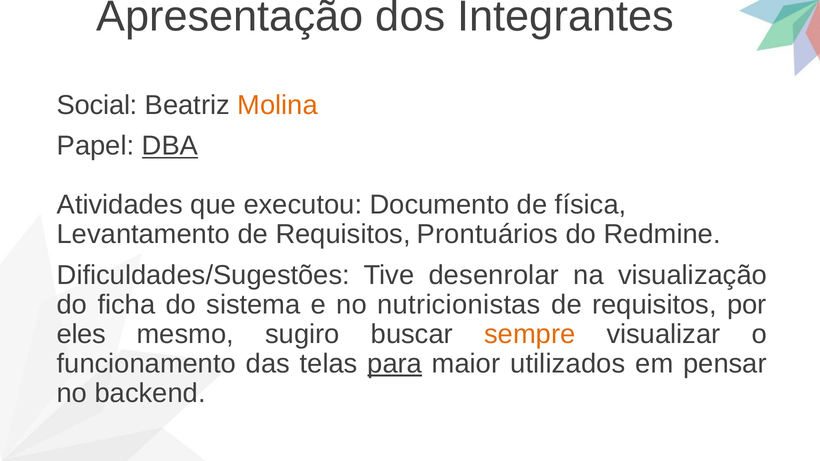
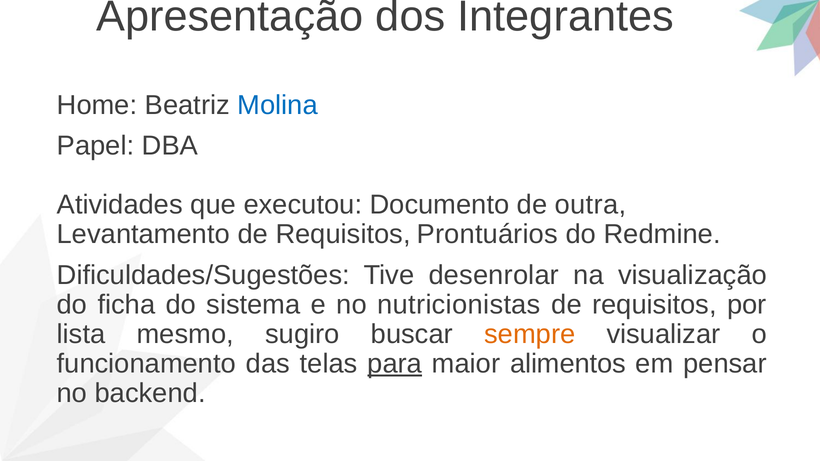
Social: Social -> Home
Molina colour: orange -> blue
DBA underline: present -> none
física: física -> outra
eles: eles -> lista
utilizados: utilizados -> alimentos
